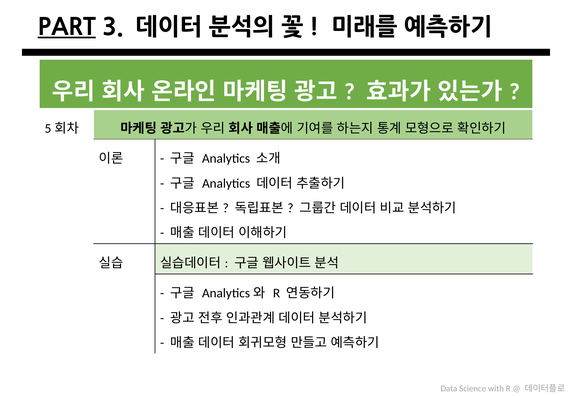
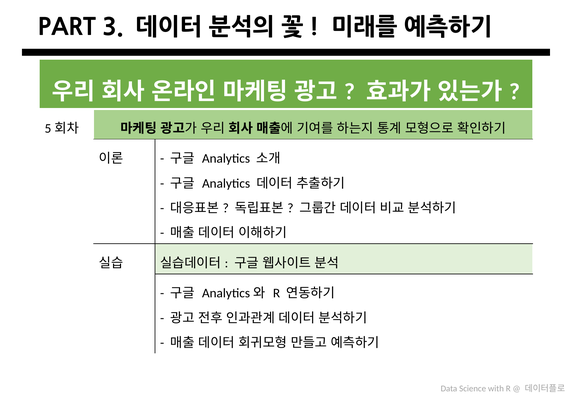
PART underline: present -> none
